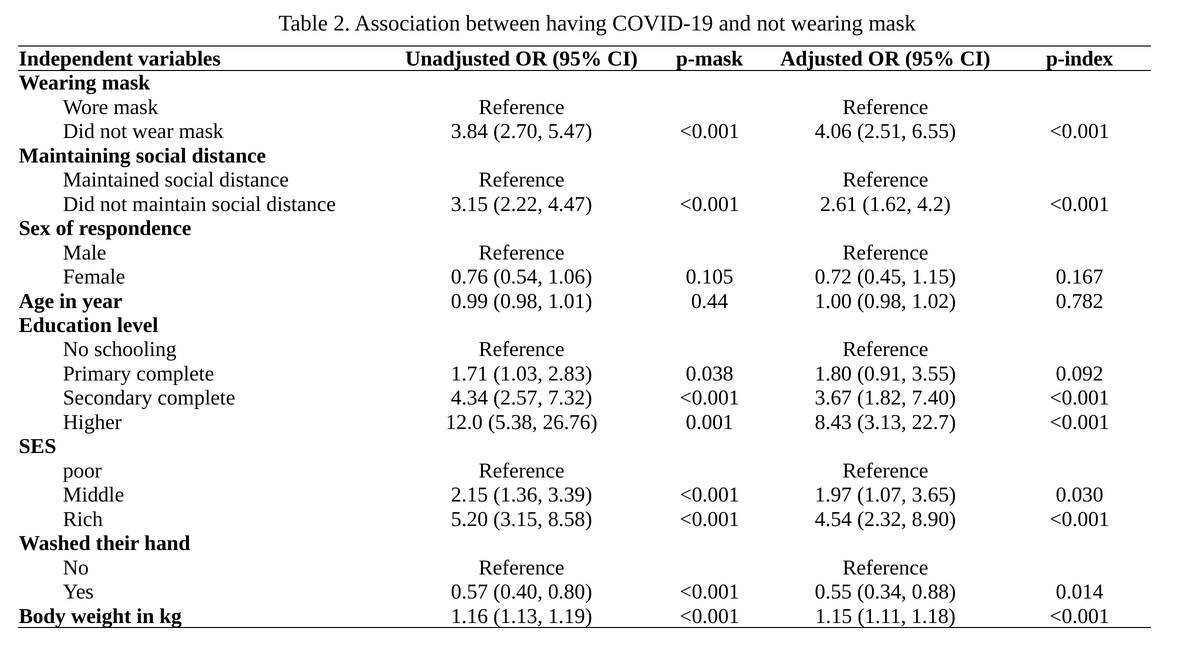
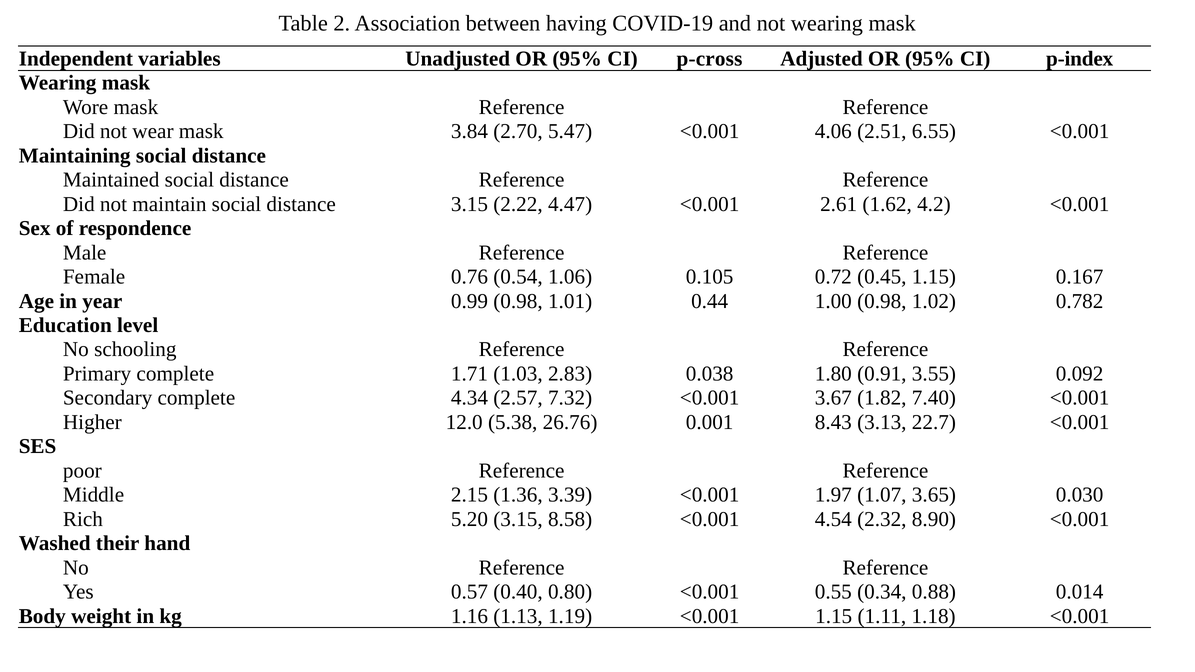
p-mask: p-mask -> p-cross
